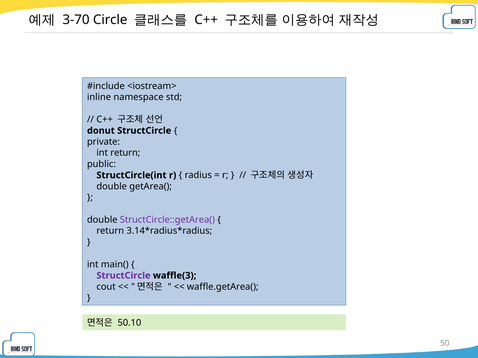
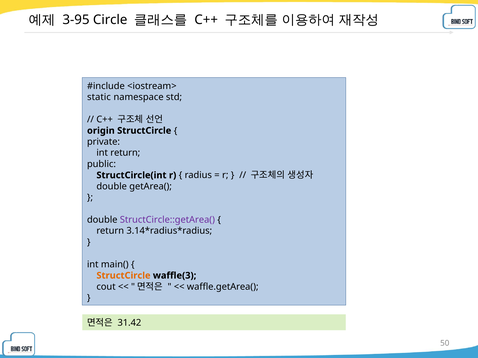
3-70: 3-70 -> 3-95
inline: inline -> static
donut: donut -> origin
StructCircle at (123, 276) colour: purple -> orange
50.10: 50.10 -> 31.42
